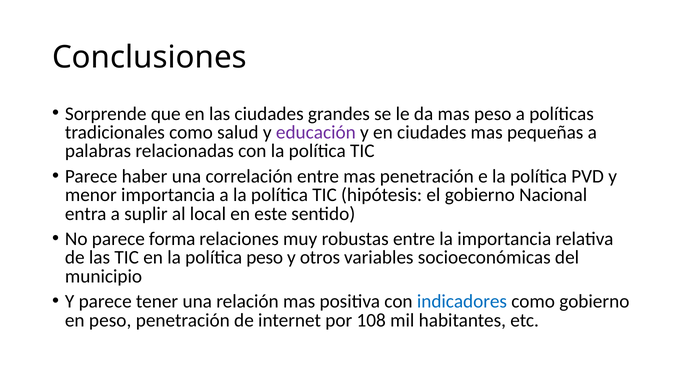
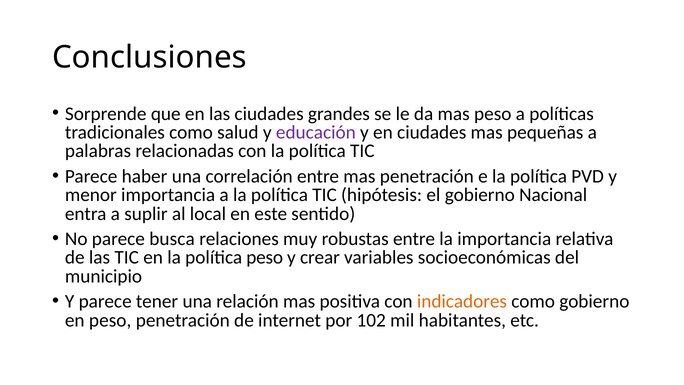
forma: forma -> busca
otros: otros -> crear
indicadores colour: blue -> orange
108: 108 -> 102
